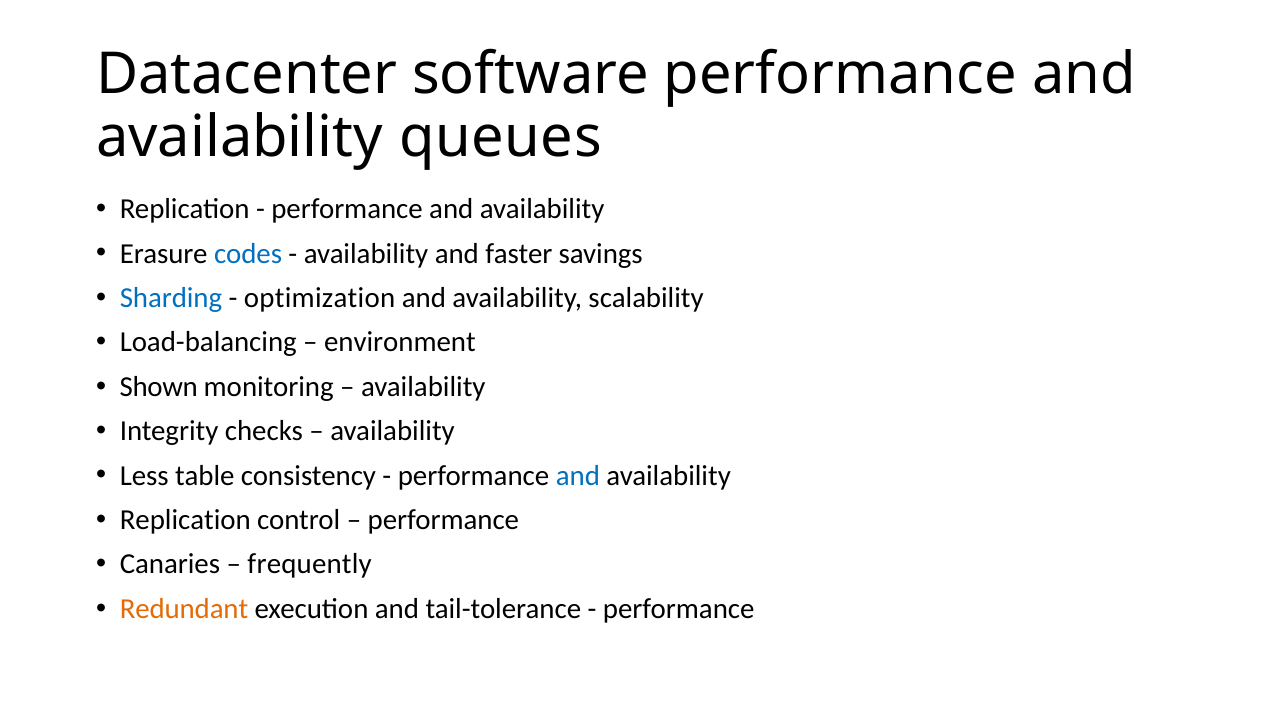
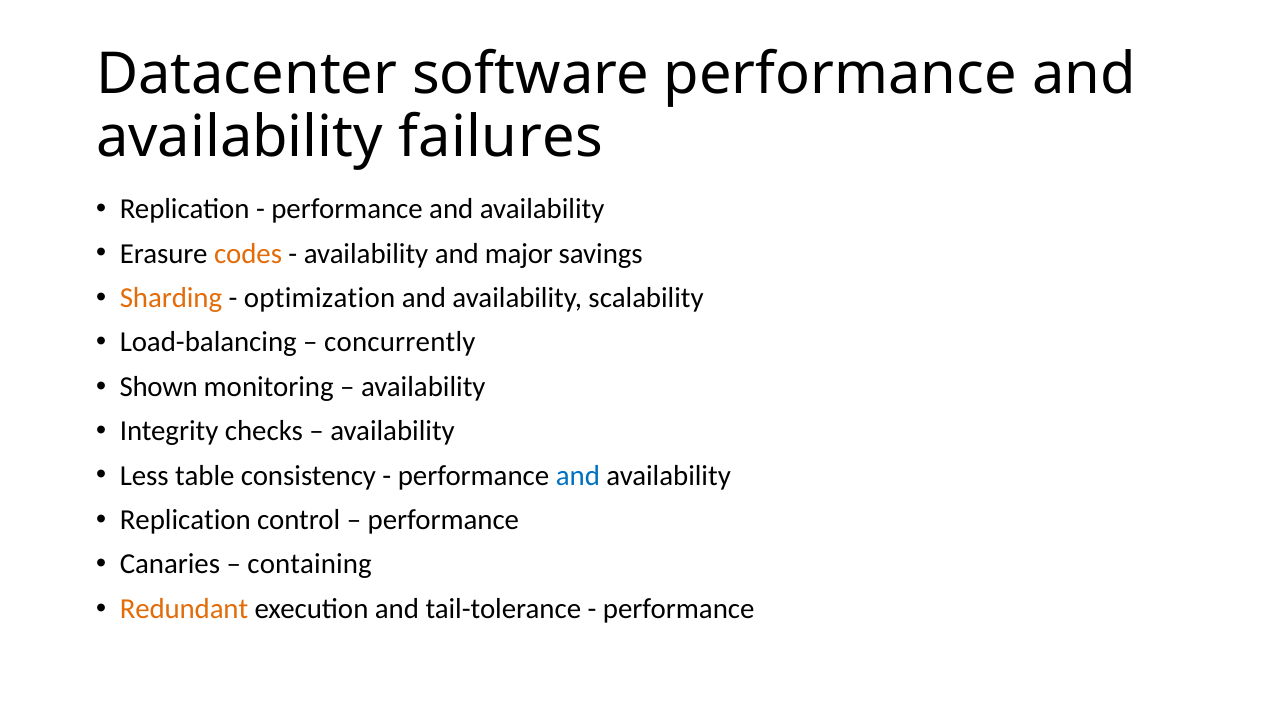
queues: queues -> failures
codes colour: blue -> orange
faster: faster -> major
Sharding colour: blue -> orange
environment: environment -> concurrently
frequently: frequently -> containing
